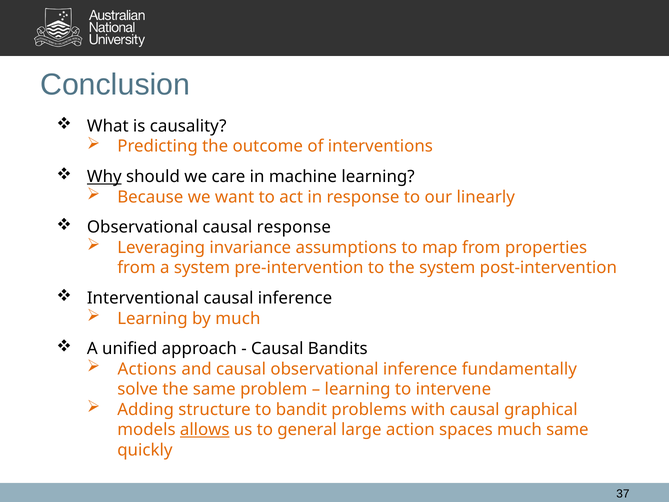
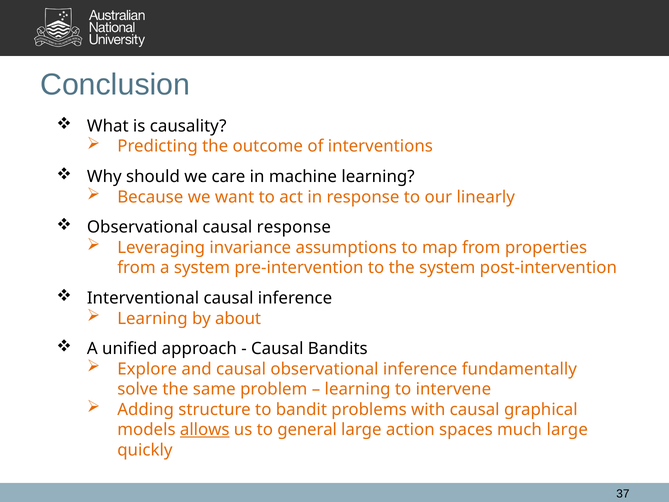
Why underline: present -> none
by much: much -> about
Actions: Actions -> Explore
much same: same -> large
